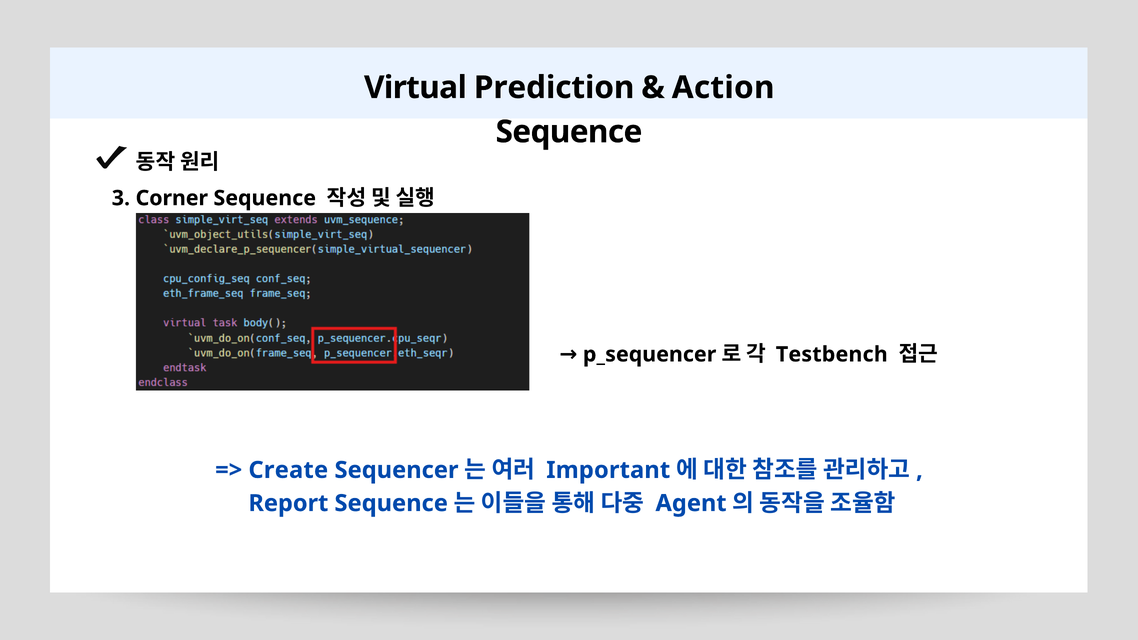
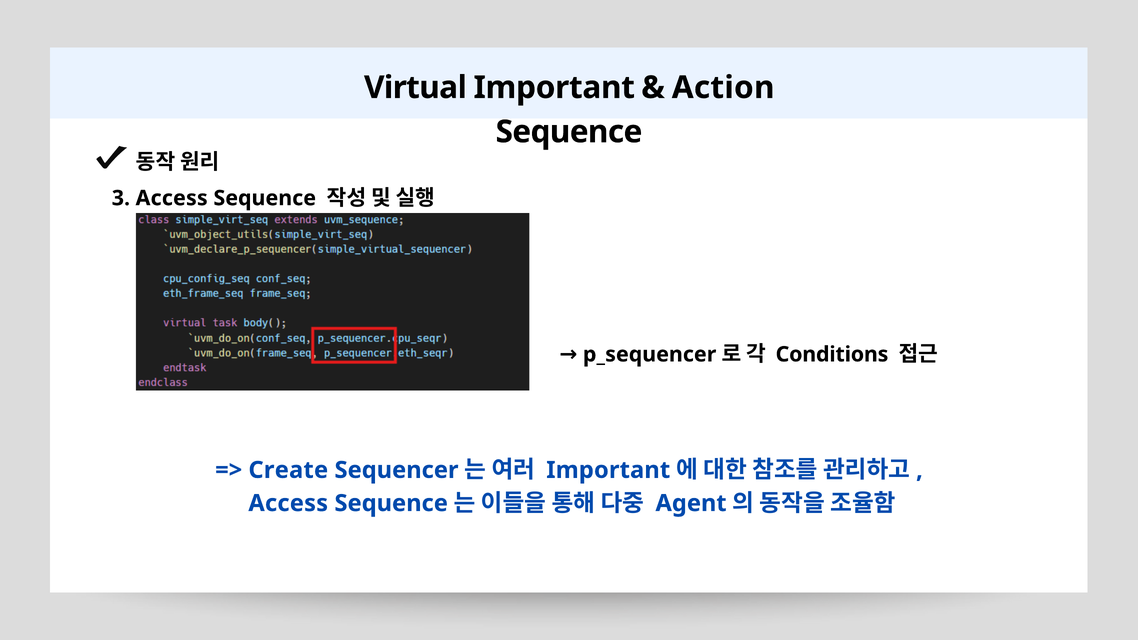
Virtual Prediction: Prediction -> Important
3 Corner: Corner -> Access
Testbench: Testbench -> Conditions
Report at (288, 503): Report -> Access
